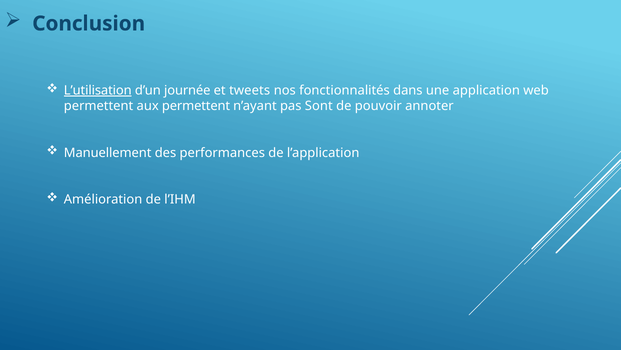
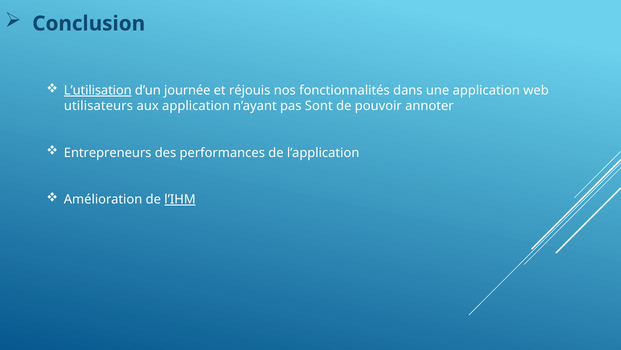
tweets: tweets -> réjouis
permettent at (99, 106): permettent -> utilisateurs
aux permettent: permettent -> application
Manuellement: Manuellement -> Entrepreneurs
l’IHM underline: none -> present
